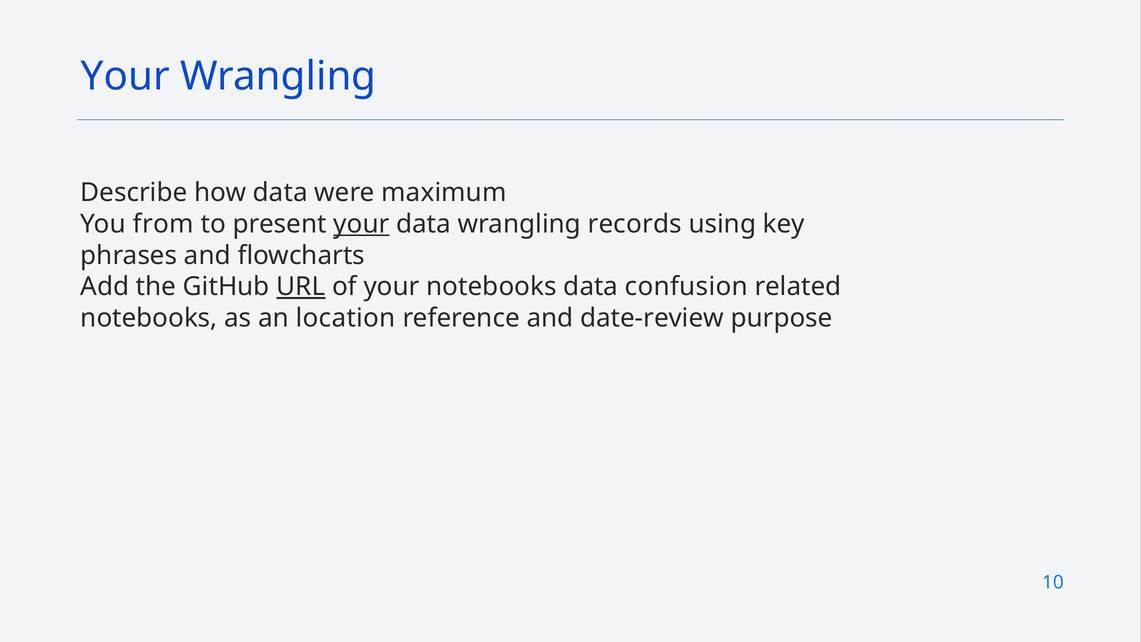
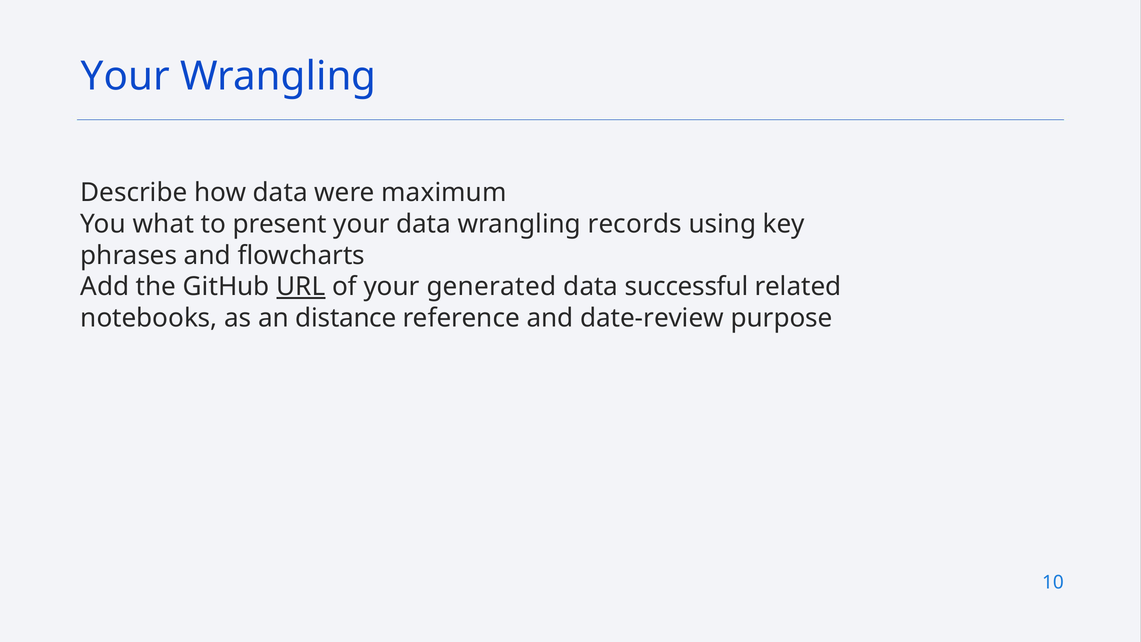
from: from -> what
your at (361, 224) underline: present -> none
your notebooks: notebooks -> generated
confusion: confusion -> successful
location: location -> distance
